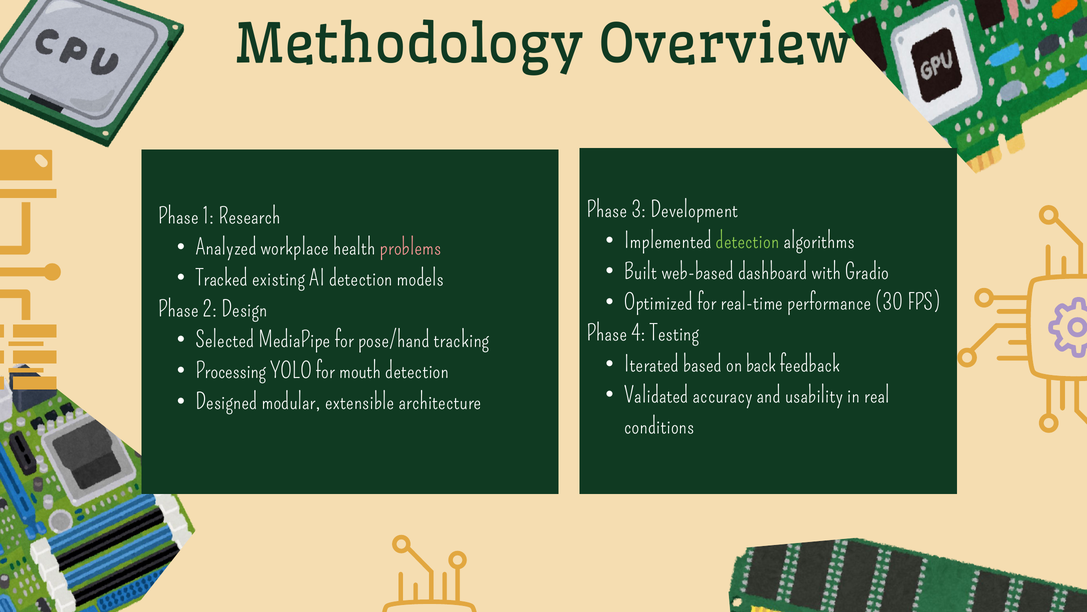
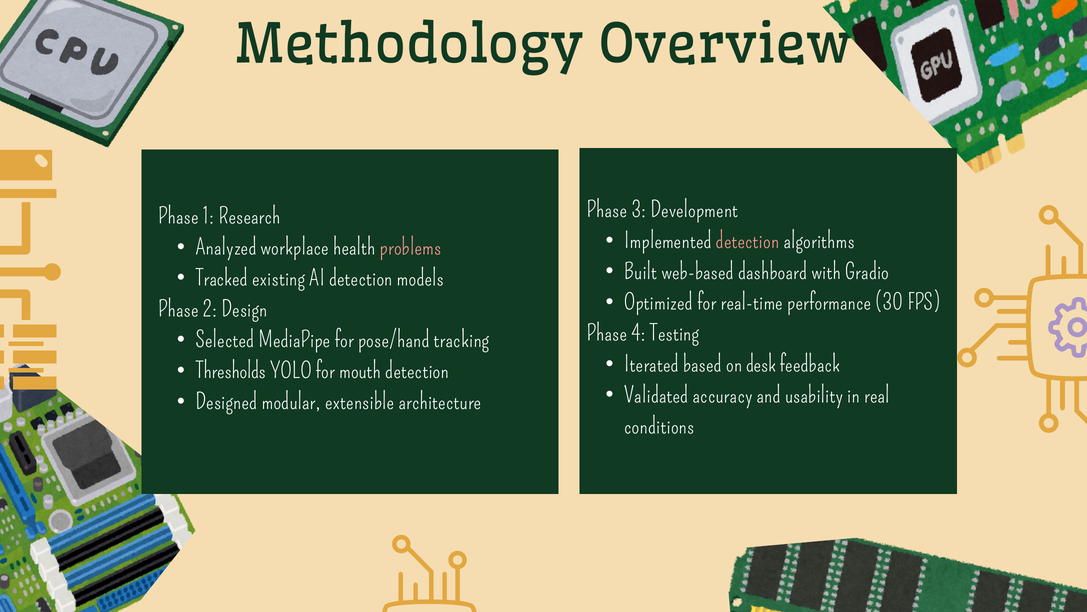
detection at (748, 241) colour: light green -> pink
back: back -> desk
Processing: Processing -> Thresholds
